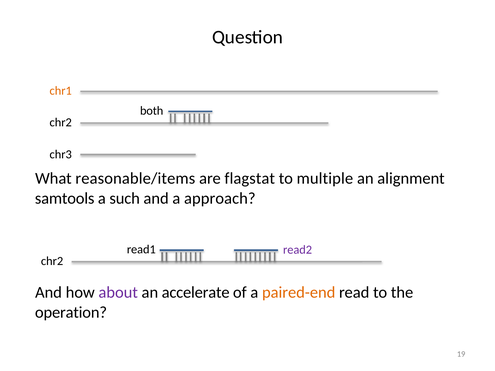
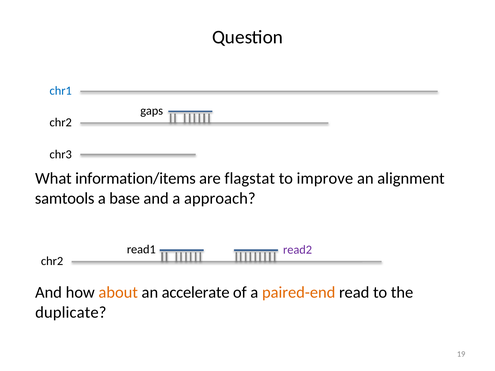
chr1 colour: orange -> blue
both: both -> gaps
reasonable/items: reasonable/items -> information/items
multiple: multiple -> improve
such: such -> base
about colour: purple -> orange
operation: operation -> duplicate
